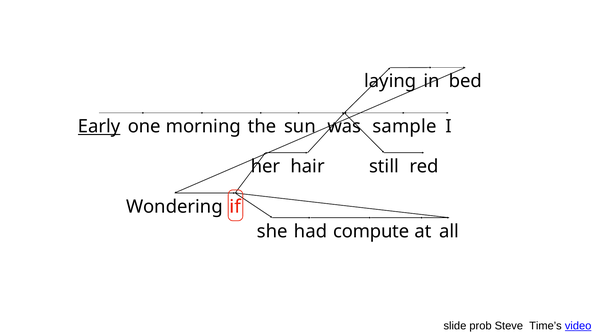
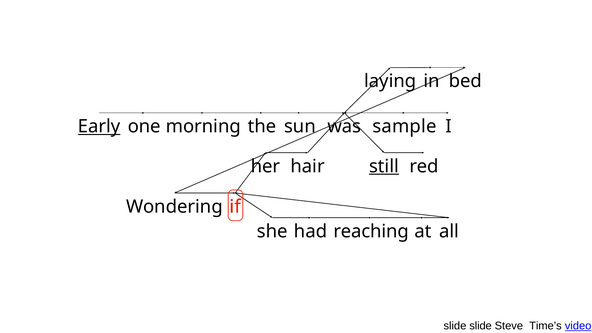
still underline: none -> present
compute: compute -> reaching
slide prob: prob -> slide
